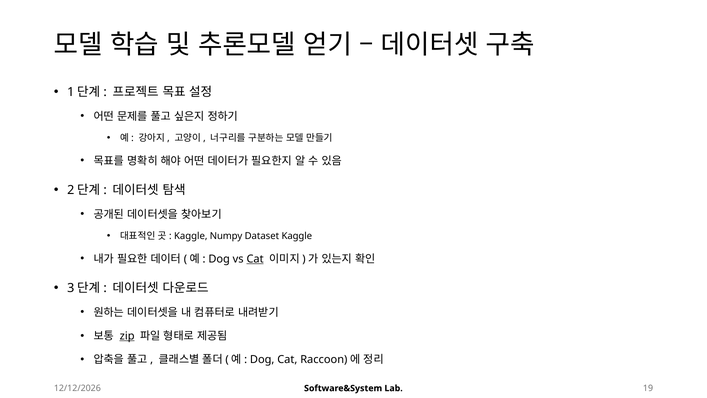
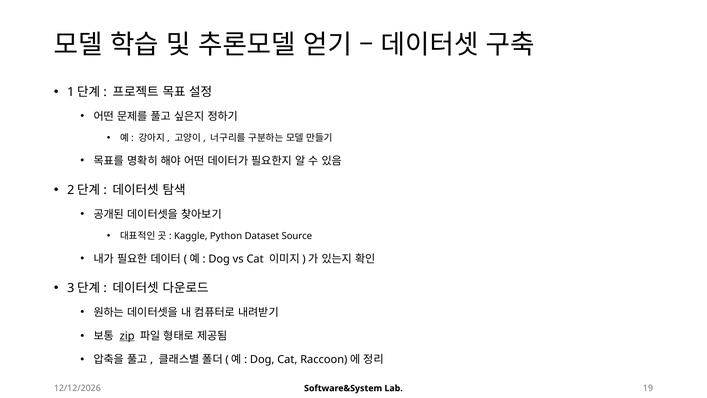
Numpy: Numpy -> Python
Dataset Kaggle: Kaggle -> Source
Cat at (255, 259) underline: present -> none
